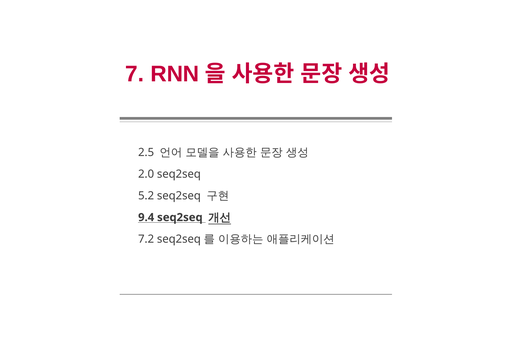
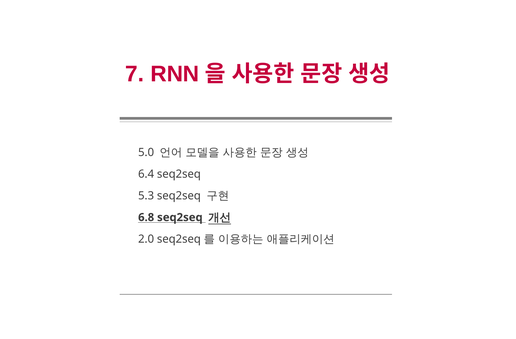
2.5: 2.5 -> 5.0
2.0: 2.0 -> 6.4
5.2: 5.2 -> 5.3
9.4: 9.4 -> 6.8
7.2: 7.2 -> 2.0
